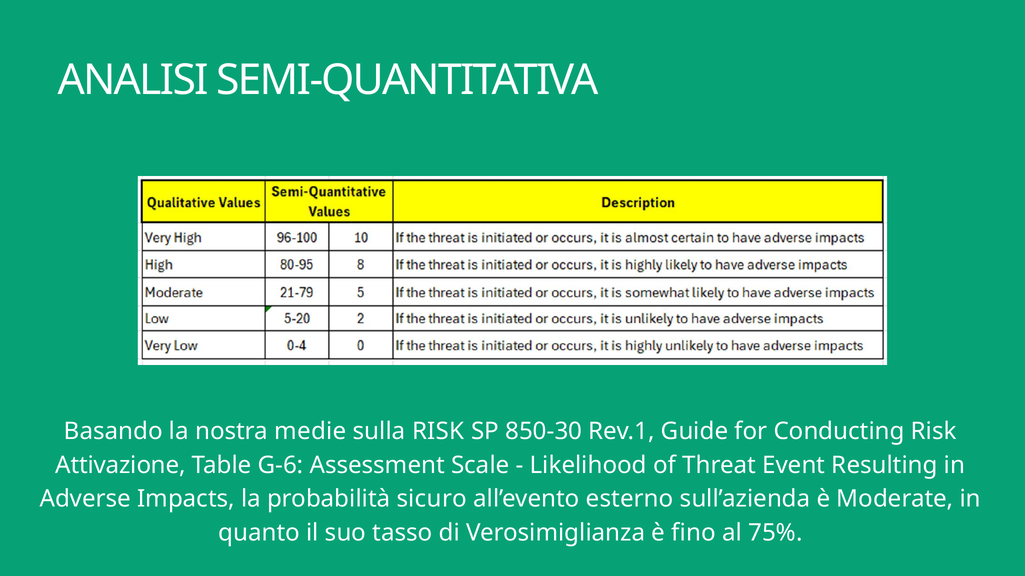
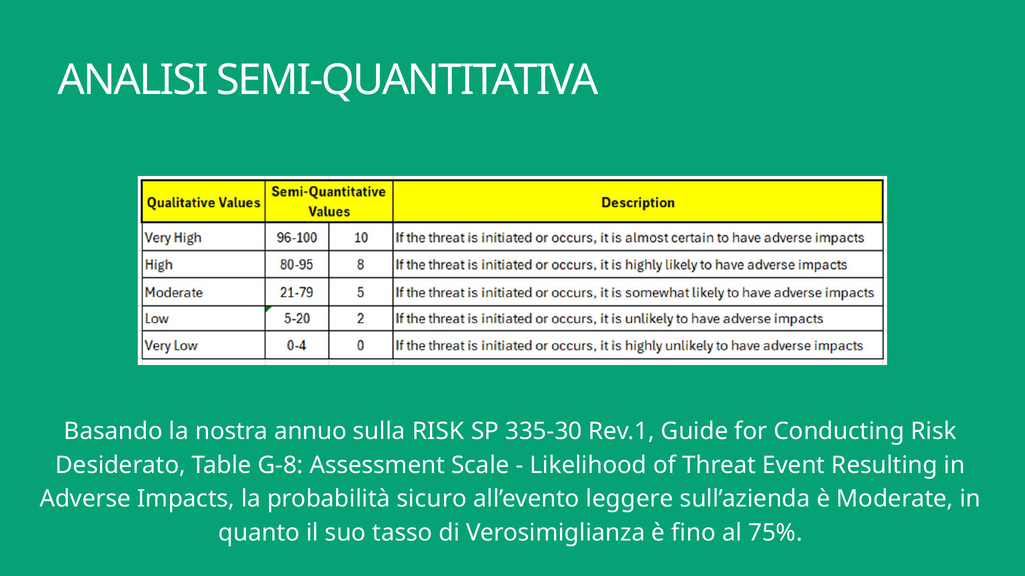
medie: medie -> annuo
850-30: 850-30 -> 335-30
Attivazione: Attivazione -> Desiderato
G-6: G-6 -> G-8
esterno: esterno -> leggere
